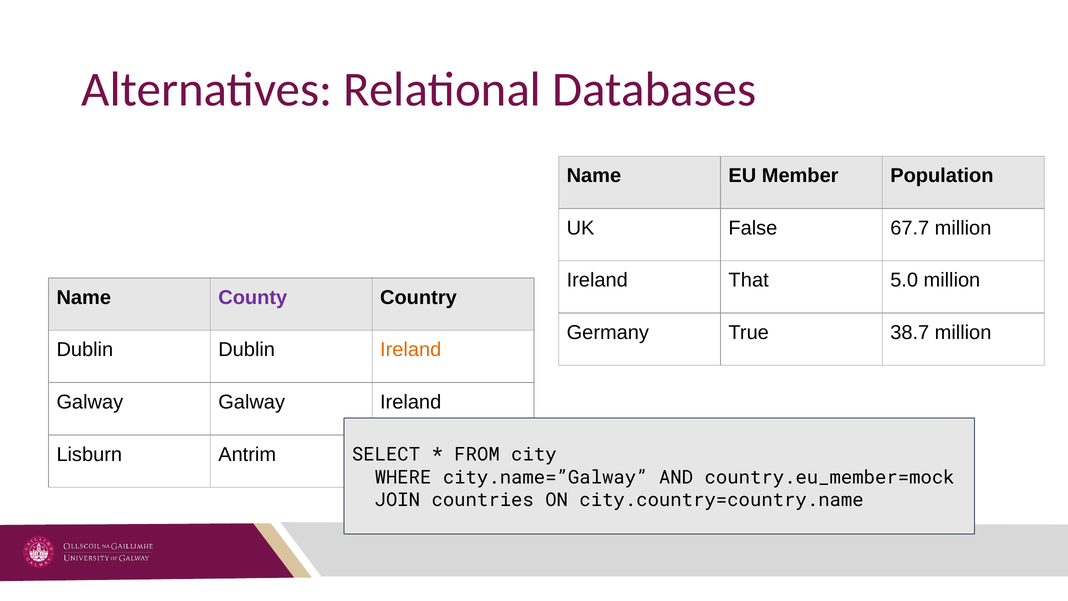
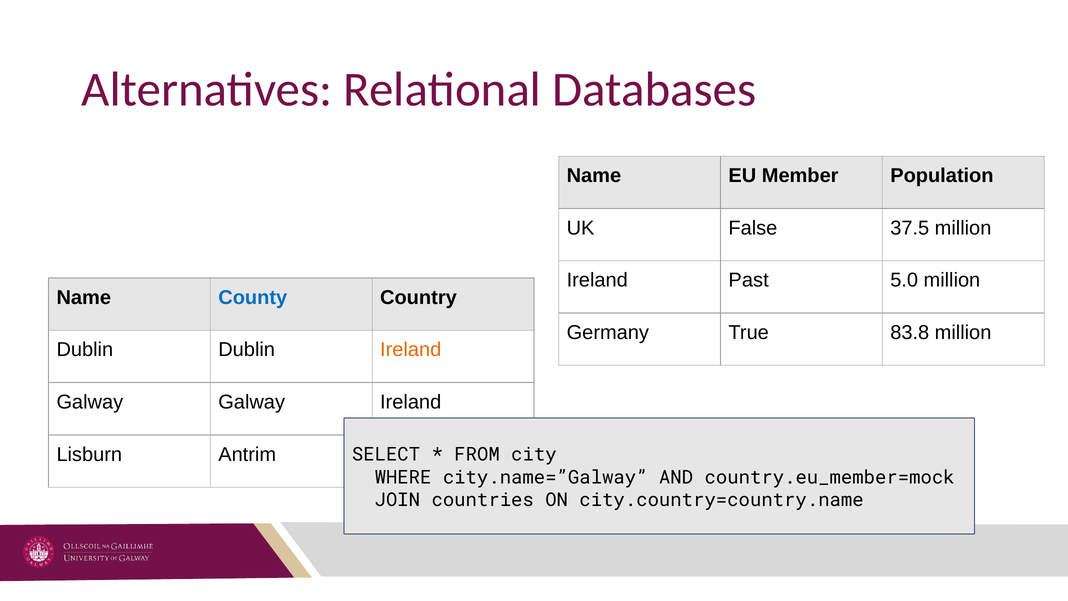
67.7: 67.7 -> 37.5
That: That -> Past
County colour: purple -> blue
38.7: 38.7 -> 83.8
